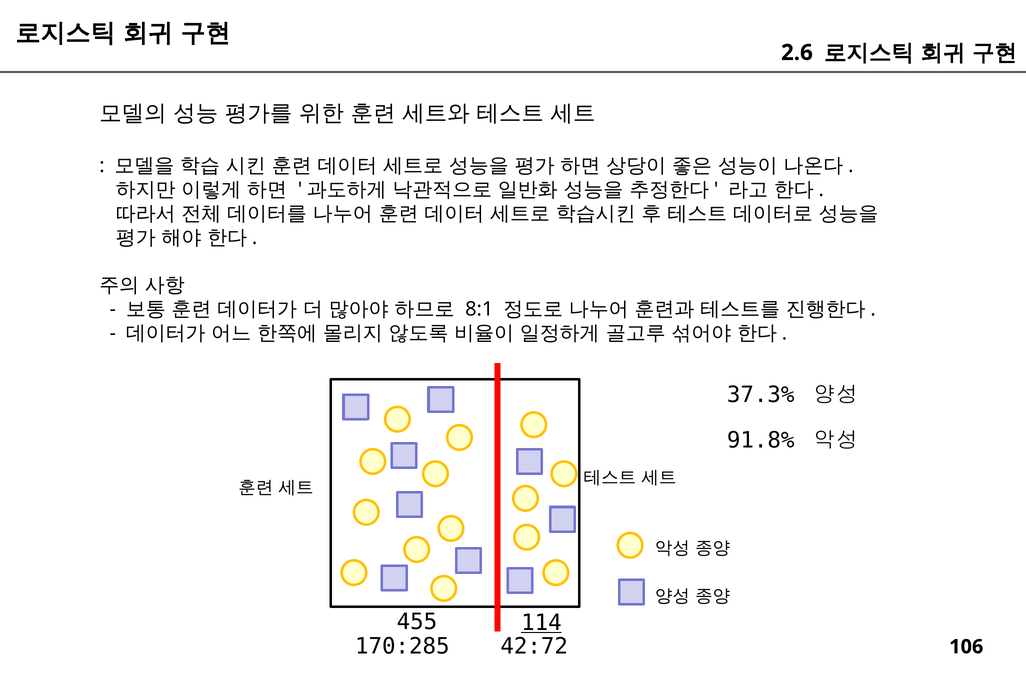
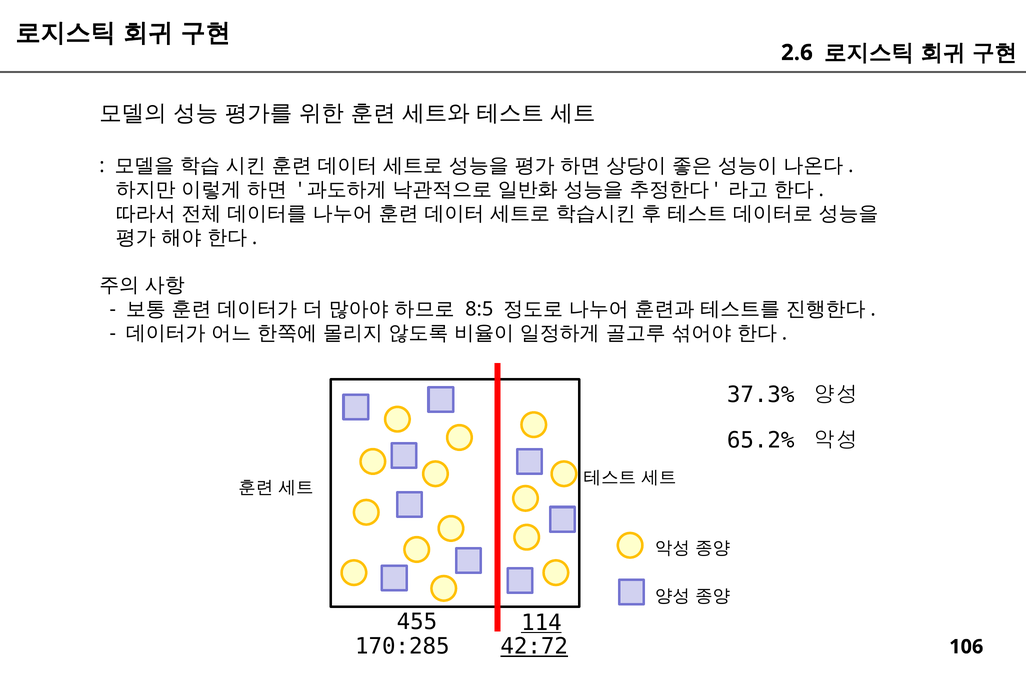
8:1: 8:1 -> 8:5
91.8%: 91.8% -> 65.2%
42:72 underline: none -> present
